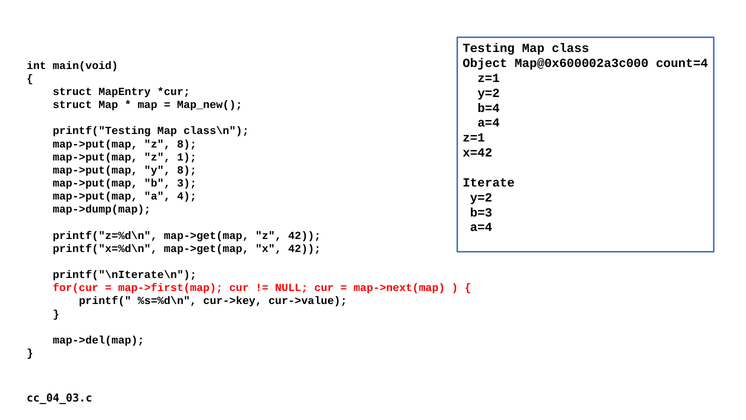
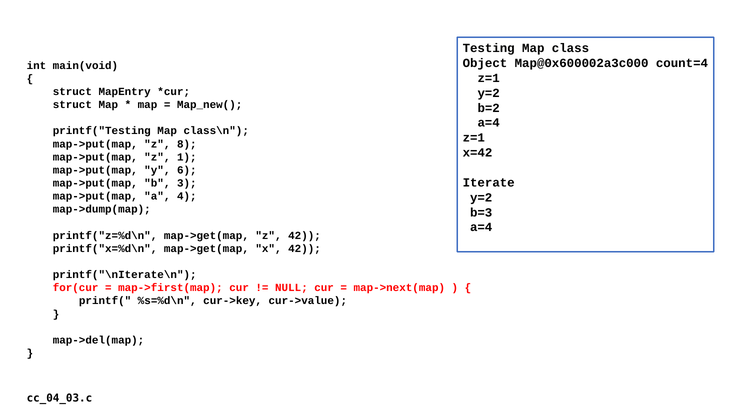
b=4: b=4 -> b=2
y 8: 8 -> 6
